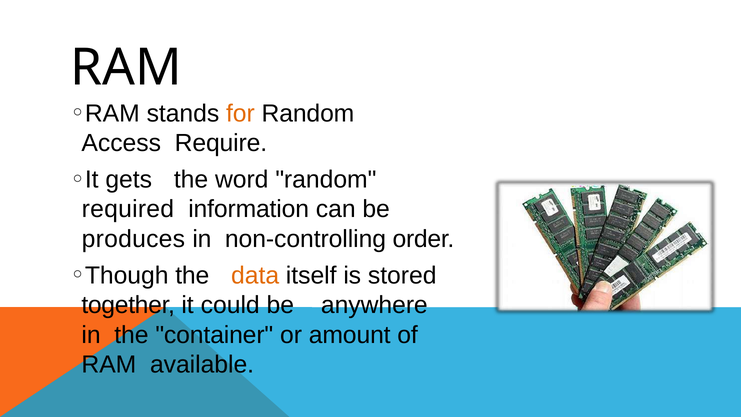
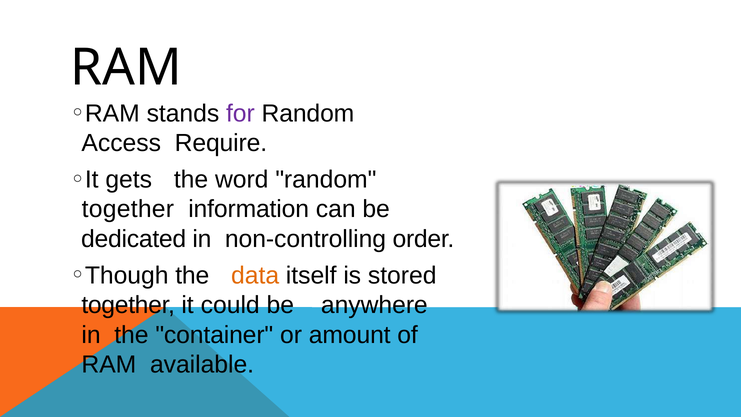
for colour: orange -> purple
required at (128, 209): required -> together
produces: produces -> dedicated
